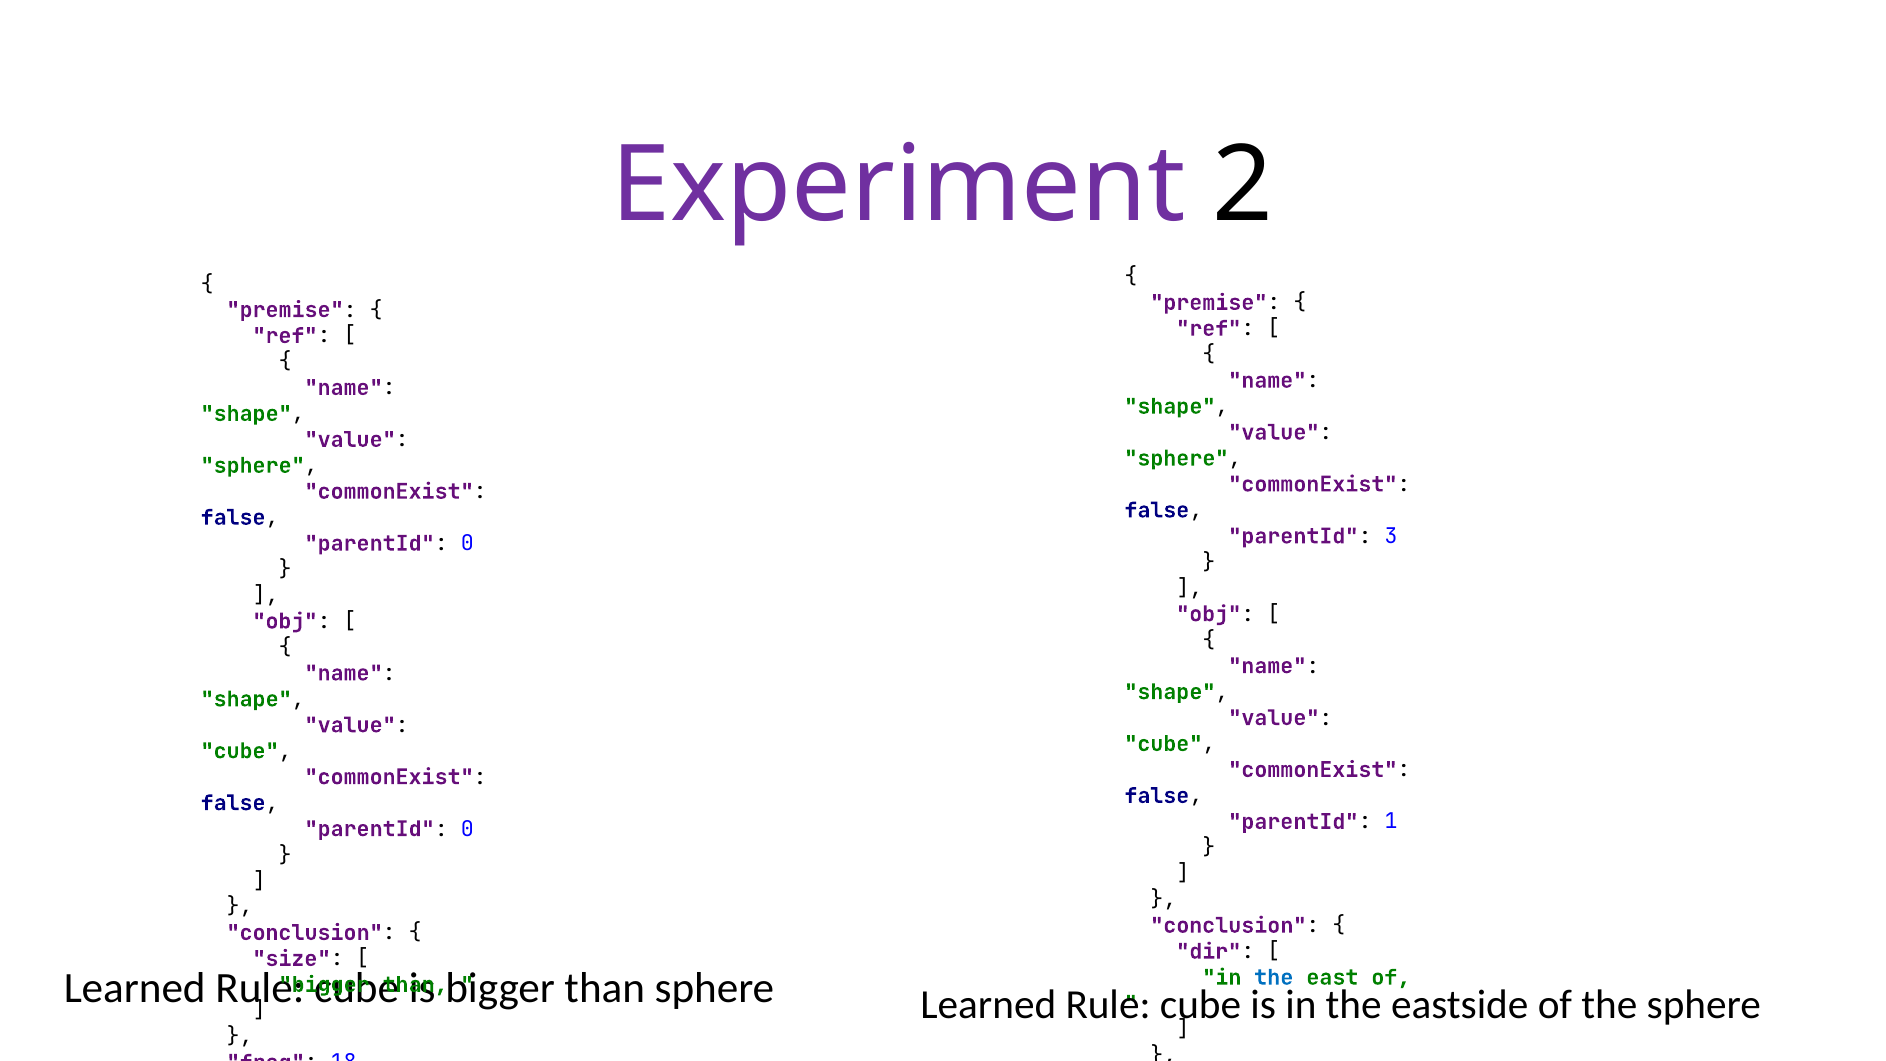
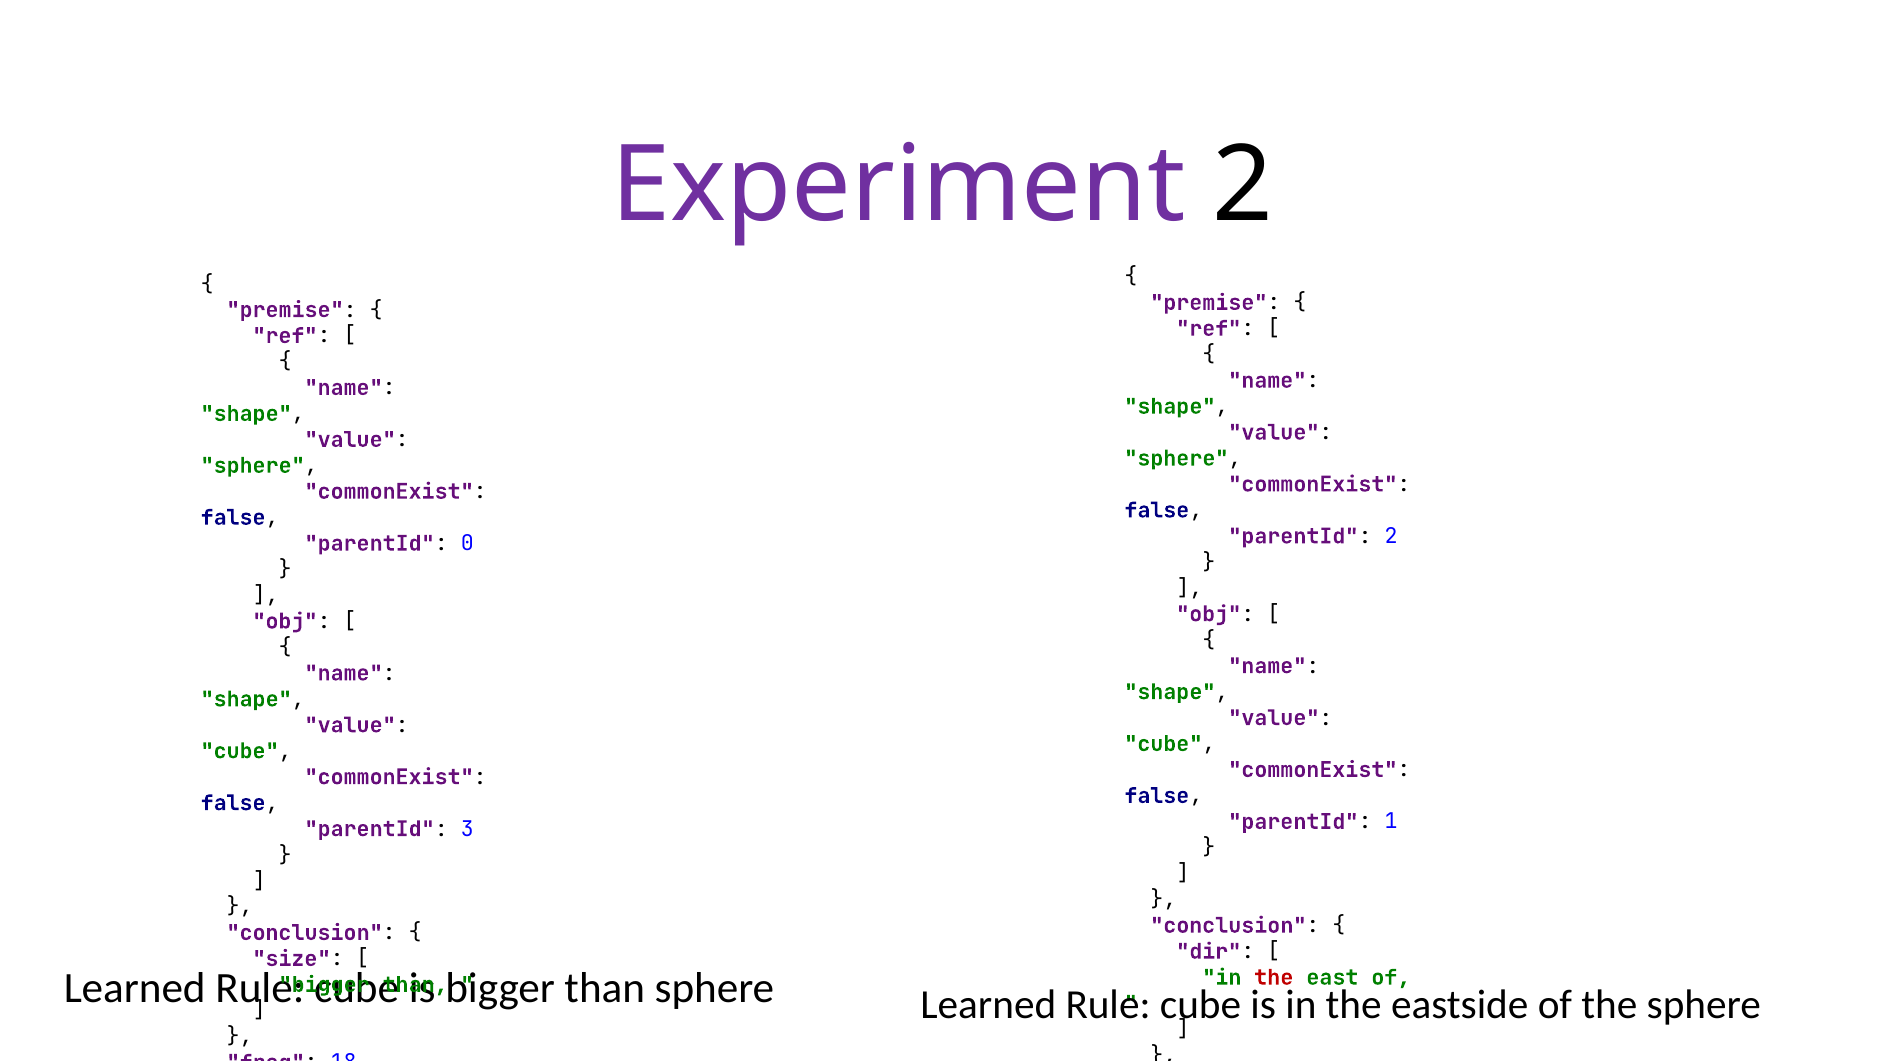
parentId 3: 3 -> 2
0 at (467, 829): 0 -> 3
the at (1274, 977) colour: blue -> red
